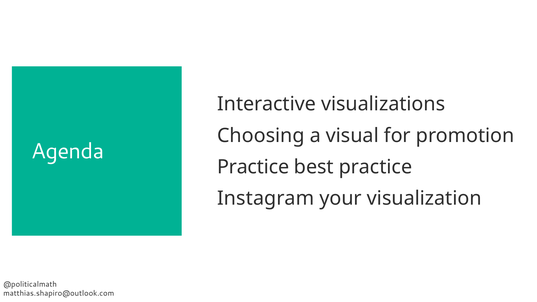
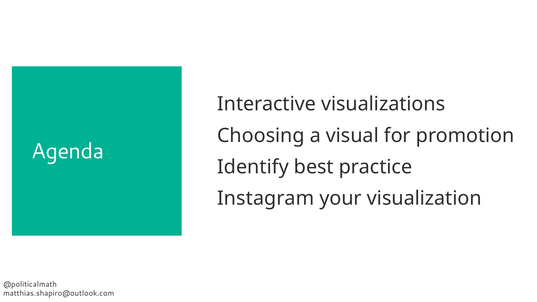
Practice at (253, 167): Practice -> Identify
